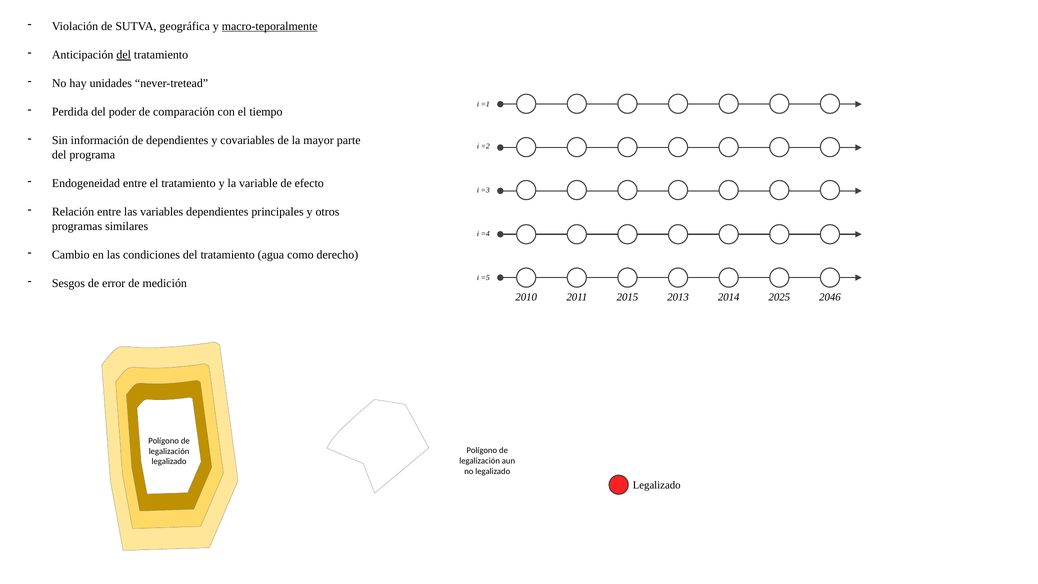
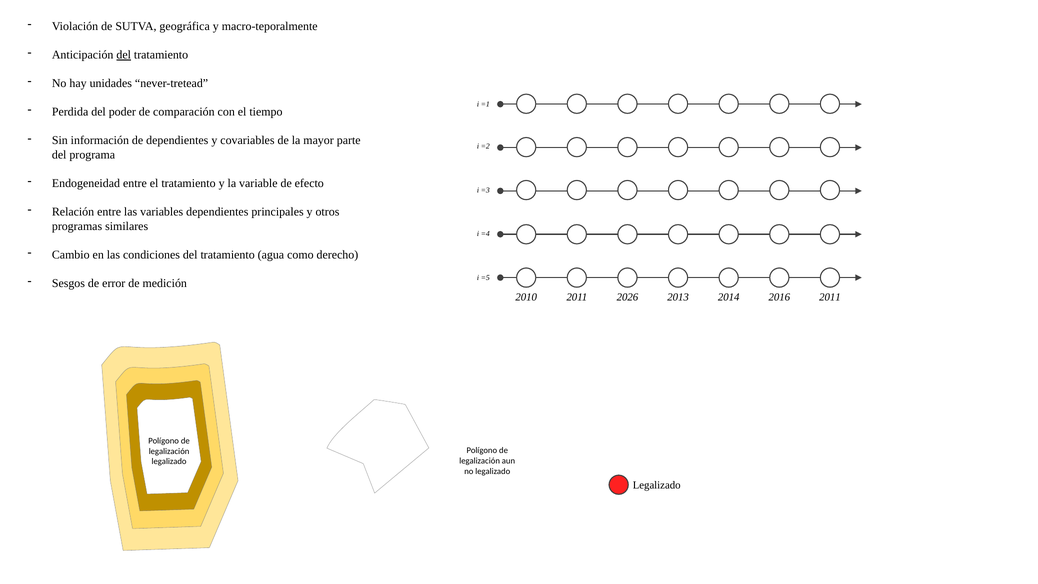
macro-teporalmente underline: present -> none
2015: 2015 -> 2026
2025: 2025 -> 2016
2014 2046: 2046 -> 2011
